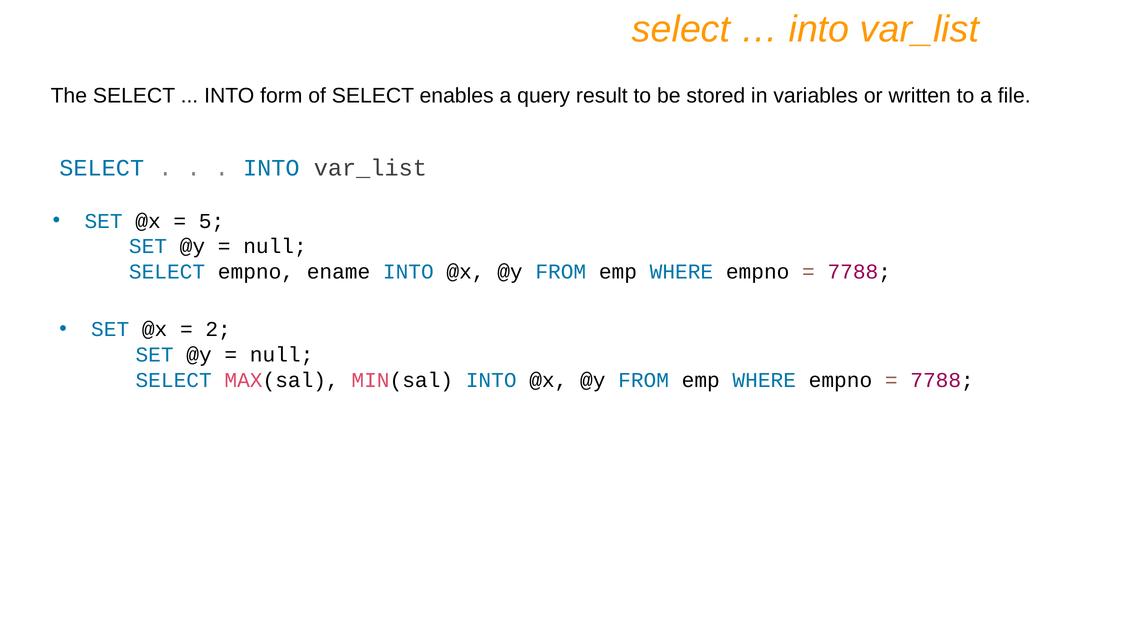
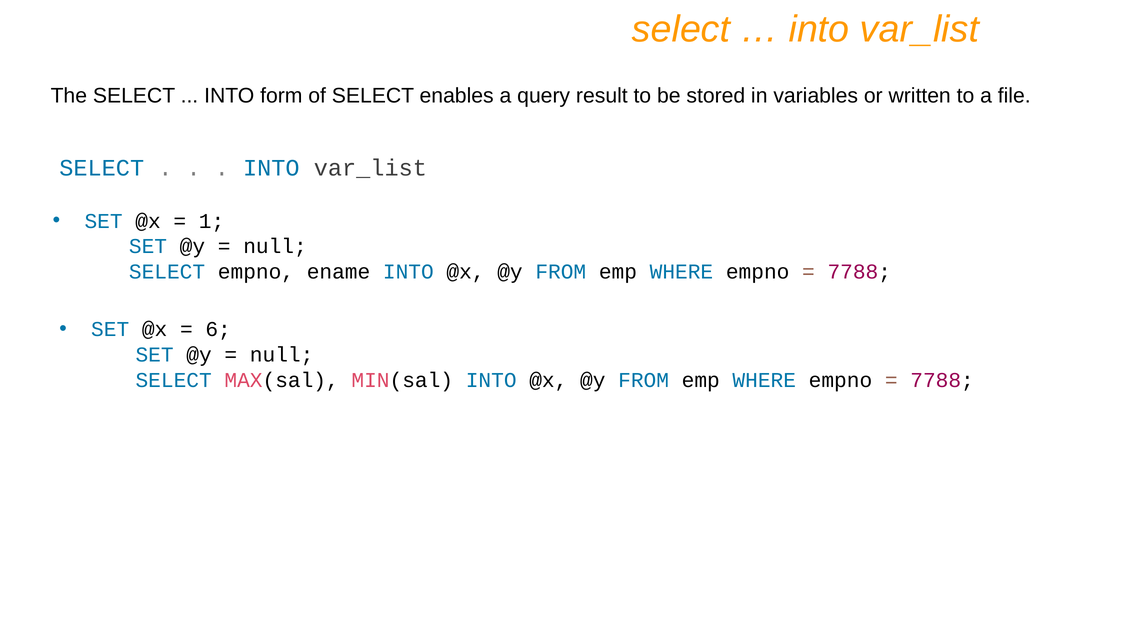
5: 5 -> 1
2: 2 -> 6
